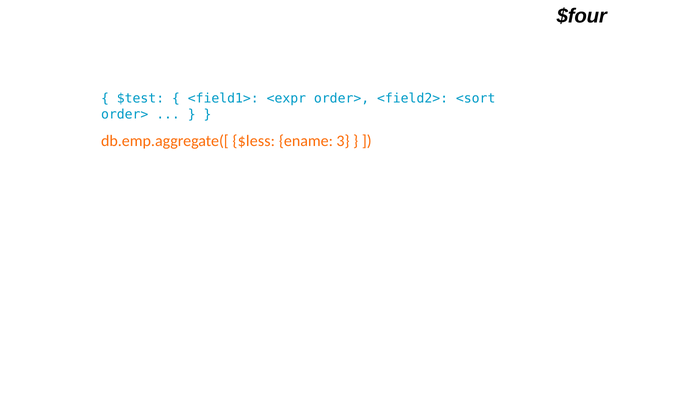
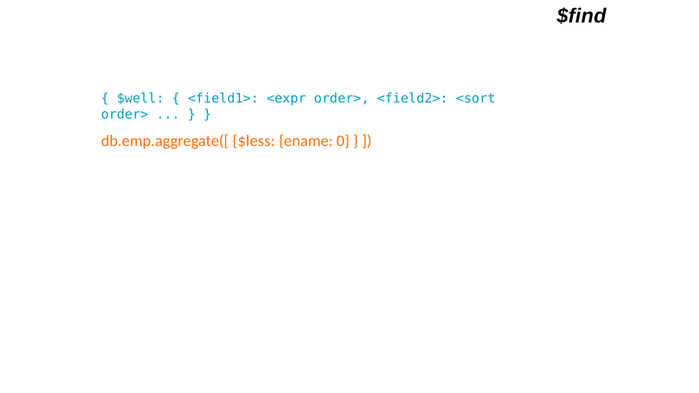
$four: $four -> $find
$test: $test -> $well
3: 3 -> 0
